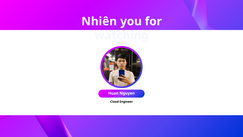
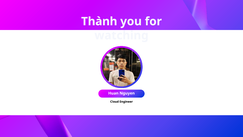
Nhiên: Nhiên -> Thành
